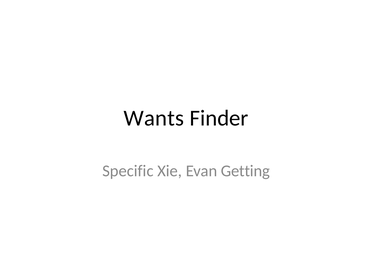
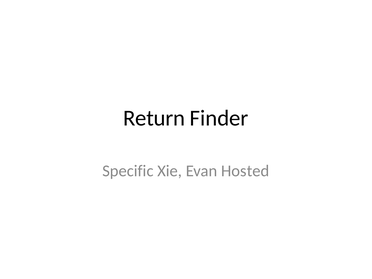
Wants: Wants -> Return
Getting: Getting -> Hosted
